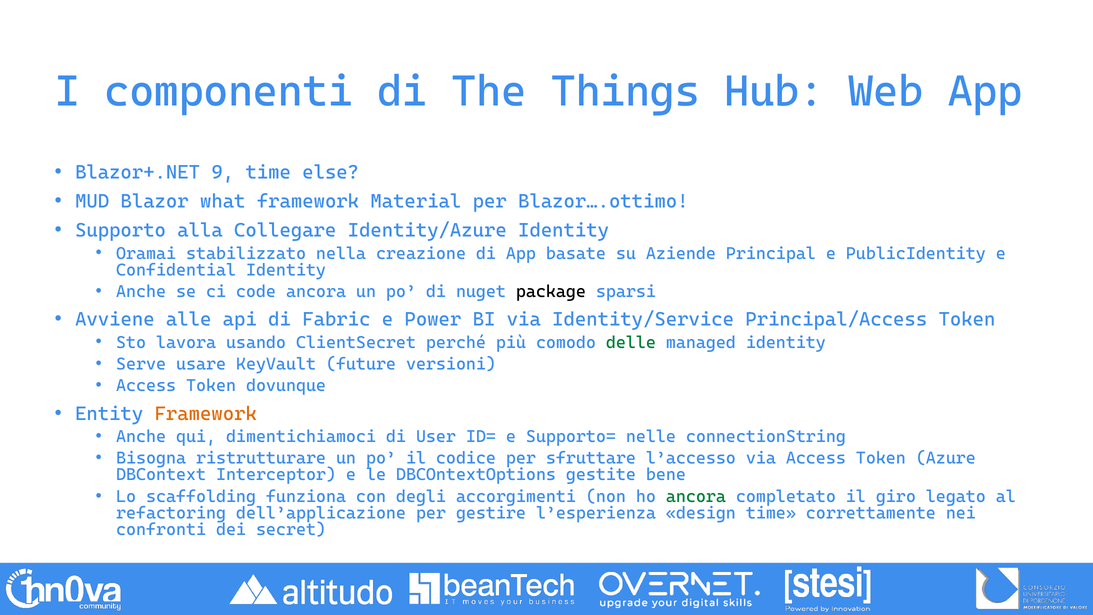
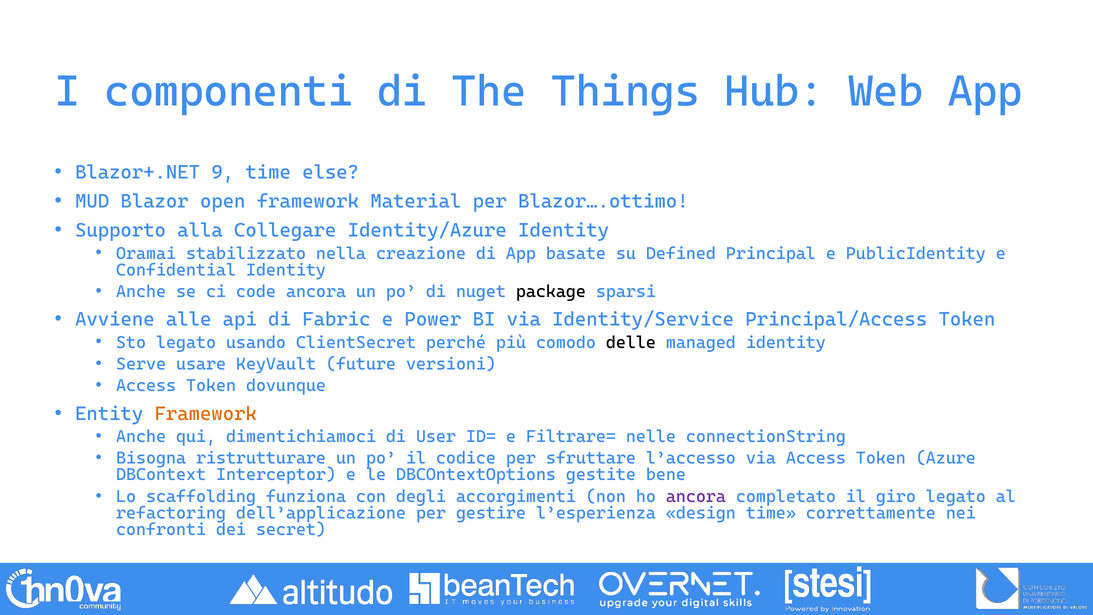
what: what -> open
Aziende: Aziende -> Defined
Sto lavora: lavora -> legato
delle colour: green -> black
Supporto=: Supporto= -> Filtrare=
ancora at (696, 496) colour: green -> purple
